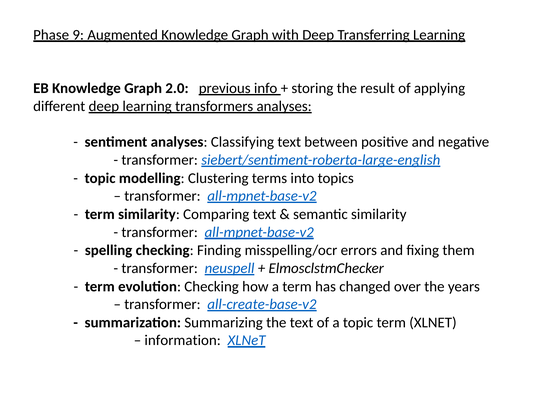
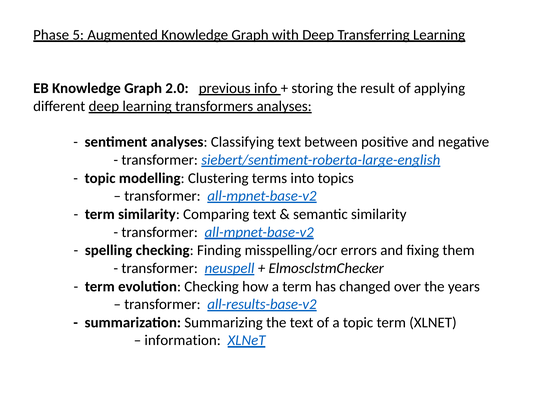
9: 9 -> 5
all-create-base-v2: all-create-base-v2 -> all-results-base-v2
